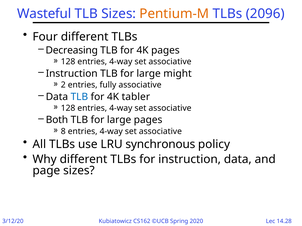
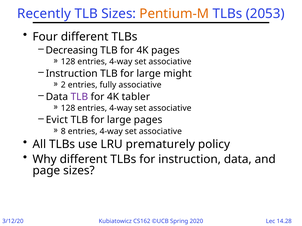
Wasteful: Wasteful -> Recently
2096: 2096 -> 2053
TLB at (79, 97) colour: blue -> purple
Both: Both -> Evict
synchronous: synchronous -> prematurely
